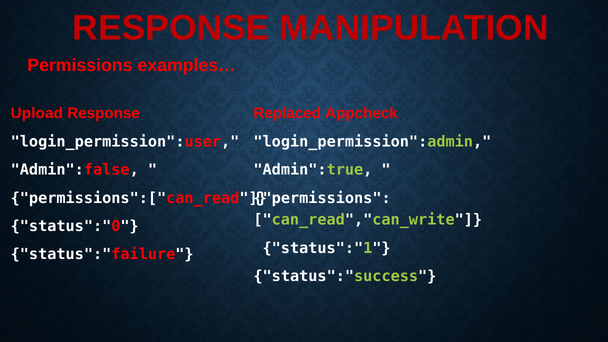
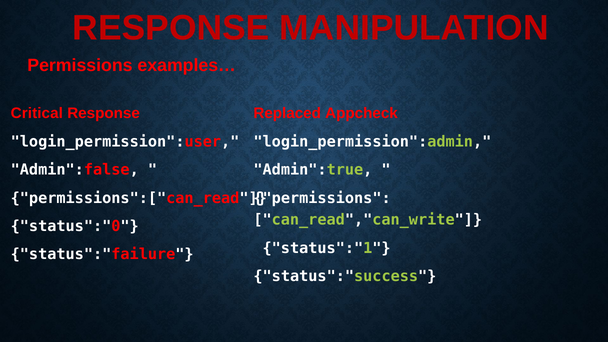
Upload: Upload -> Critical
